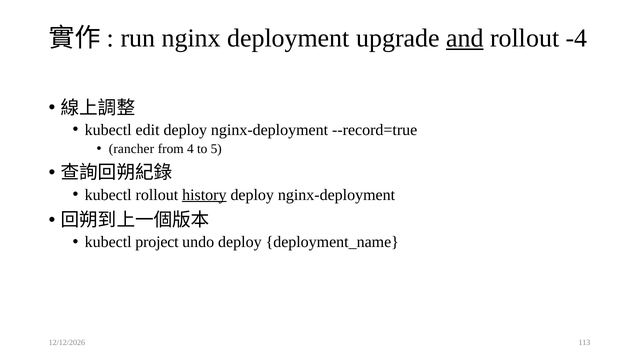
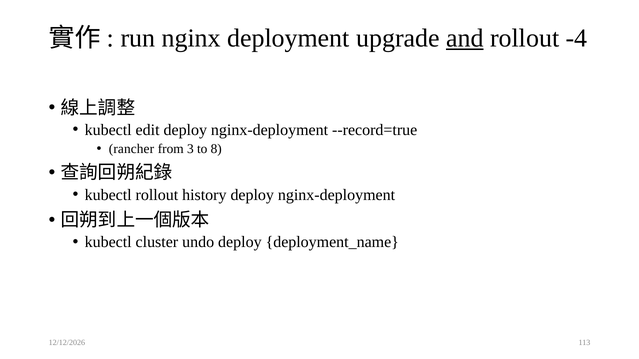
4: 4 -> 3
5: 5 -> 8
history underline: present -> none
project: project -> cluster
